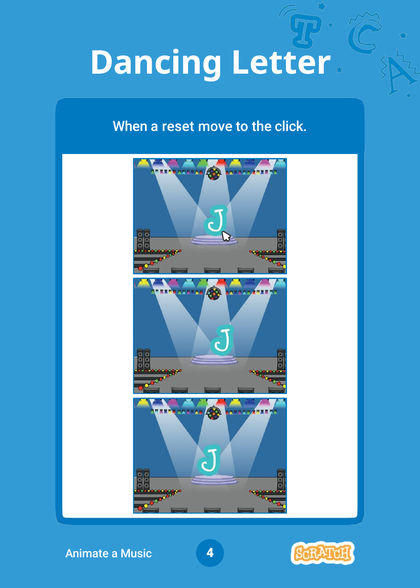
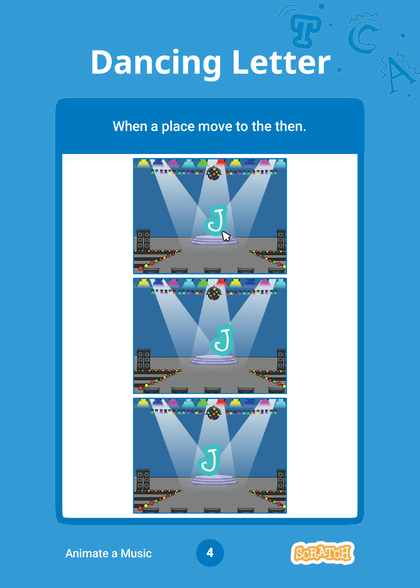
reset: reset -> place
click: click -> then
